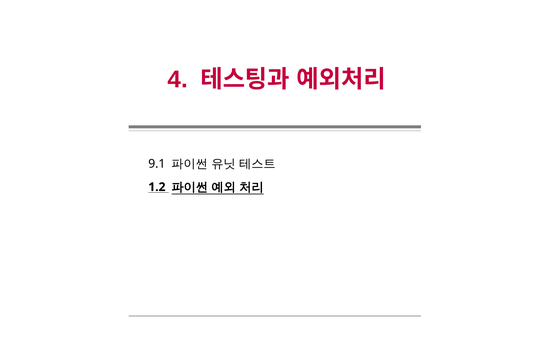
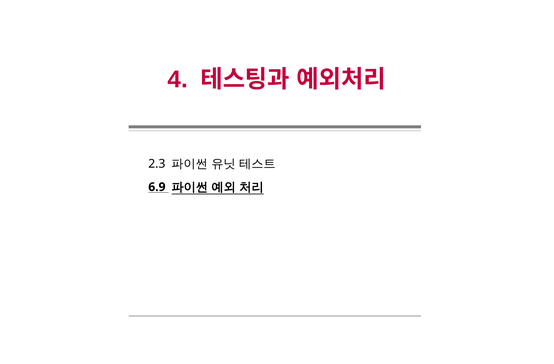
9.1: 9.1 -> 2.3
1.2: 1.2 -> 6.9
